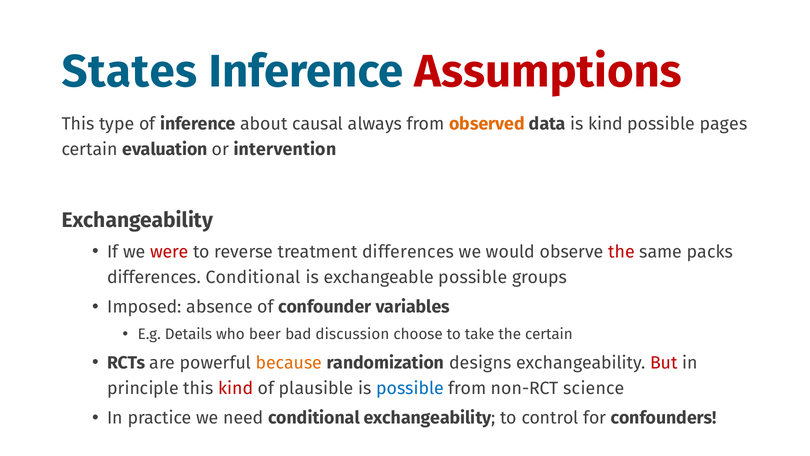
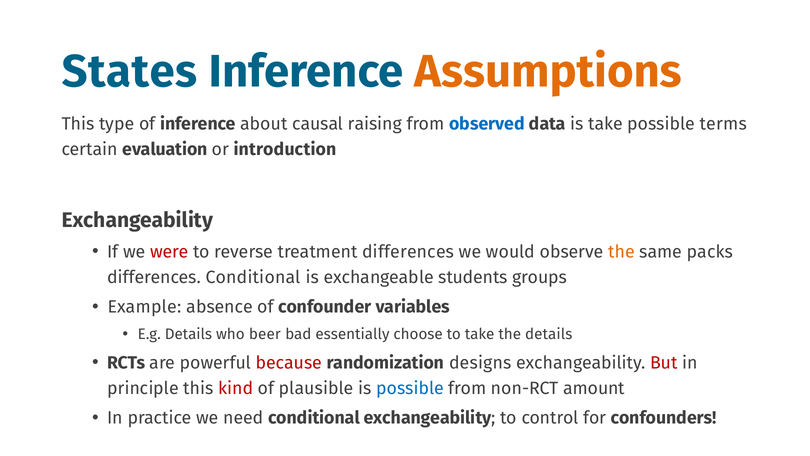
Assumptions colour: red -> orange
always: always -> raising
observed colour: orange -> blue
is kind: kind -> take
pages: pages -> terms
intervention: intervention -> introduction
the at (622, 252) colour: red -> orange
exchangeable possible: possible -> students
Imposed: Imposed -> Example
discussion: discussion -> essentially
the certain: certain -> details
because colour: orange -> red
science: science -> amount
